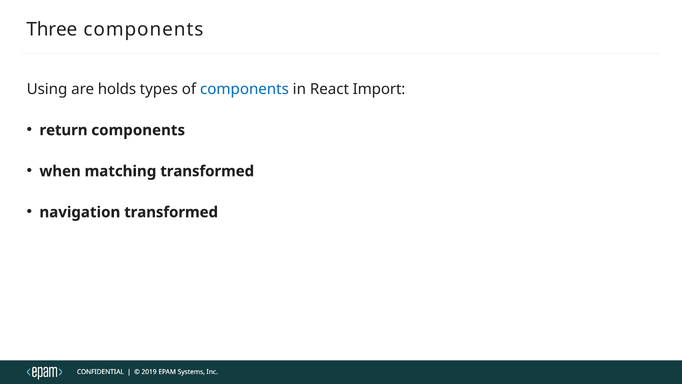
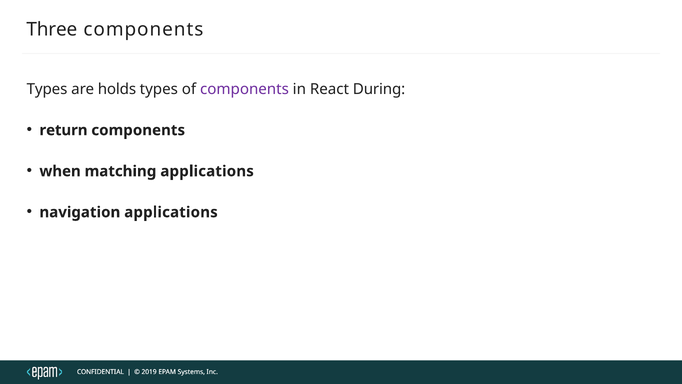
Using at (47, 89): Using -> Types
components at (244, 89) colour: blue -> purple
Import: Import -> During
matching transformed: transformed -> applications
navigation transformed: transformed -> applications
